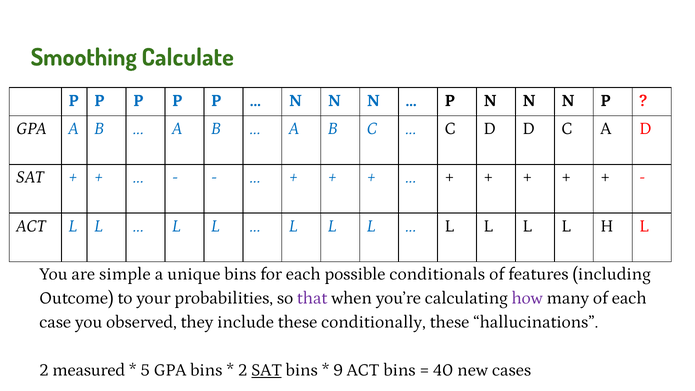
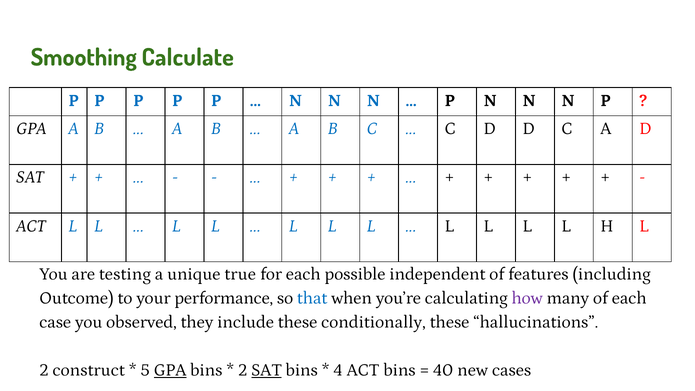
simple: simple -> testing
unique bins: bins -> true
conditionals: conditionals -> independent
probabilities: probabilities -> performance
that colour: purple -> blue
measured: measured -> construct
GPA at (170, 370) underline: none -> present
9: 9 -> 4
